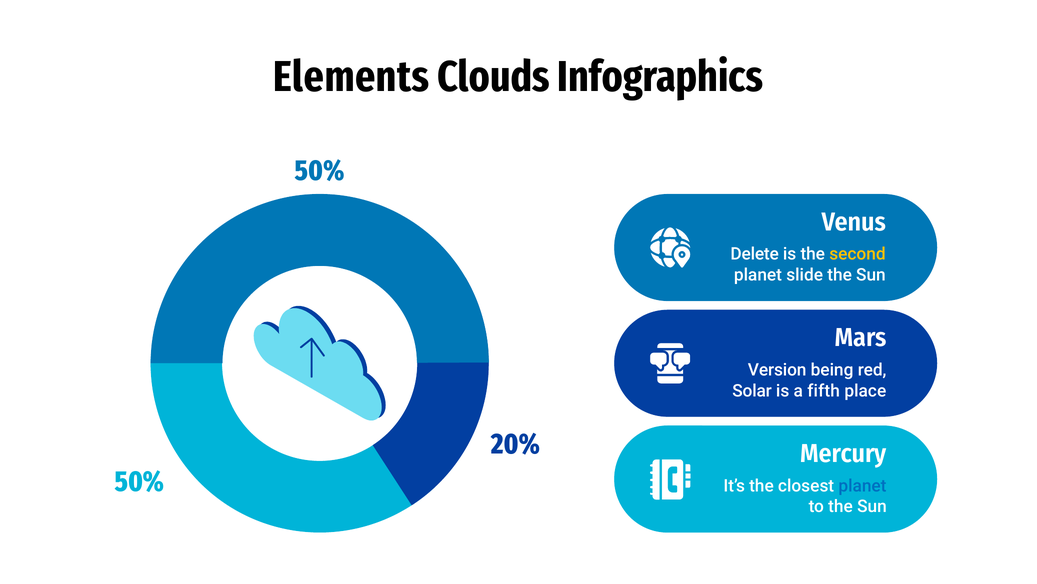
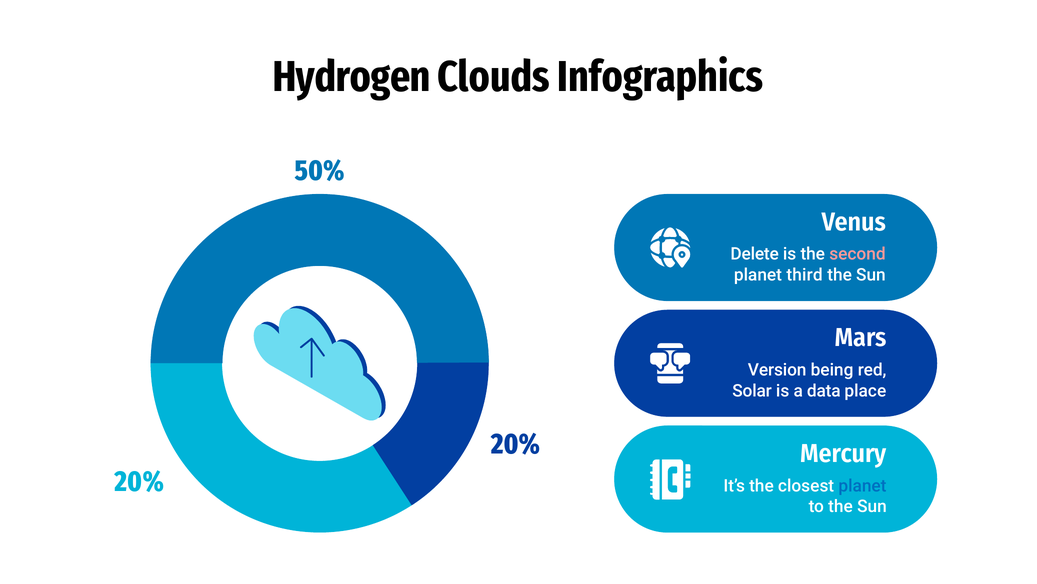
Elements: Elements -> Hydrogen
second colour: yellow -> pink
slide: slide -> third
fifth: fifth -> data
50% at (140, 481): 50% -> 20%
